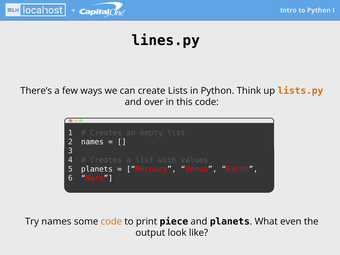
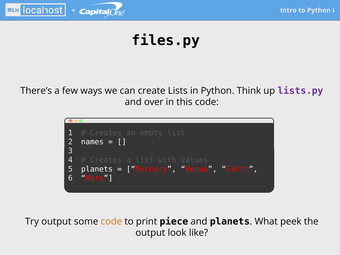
lines.py: lines.py -> files.py
lists.py colour: orange -> purple
Try names: names -> output
even: even -> peek
